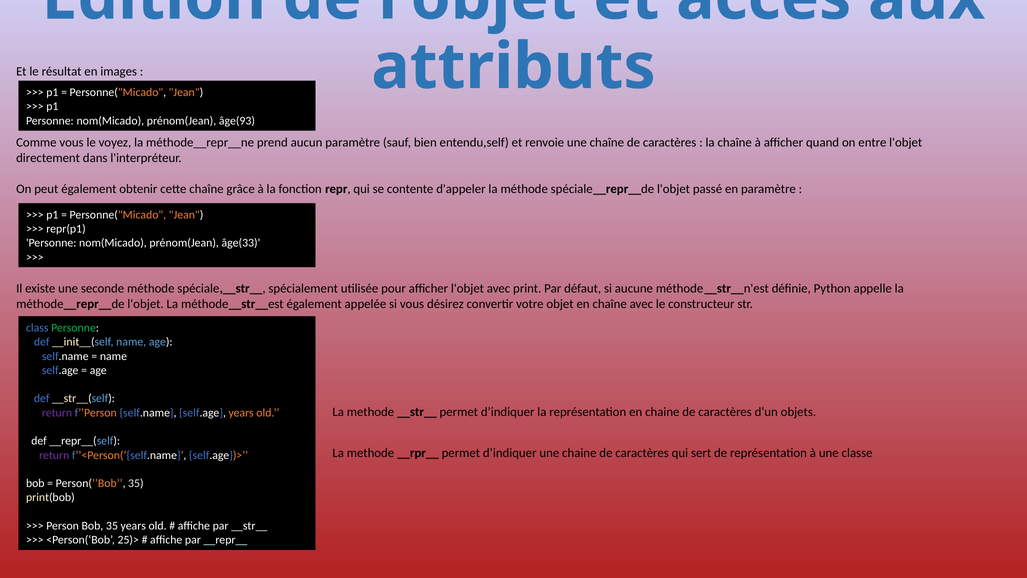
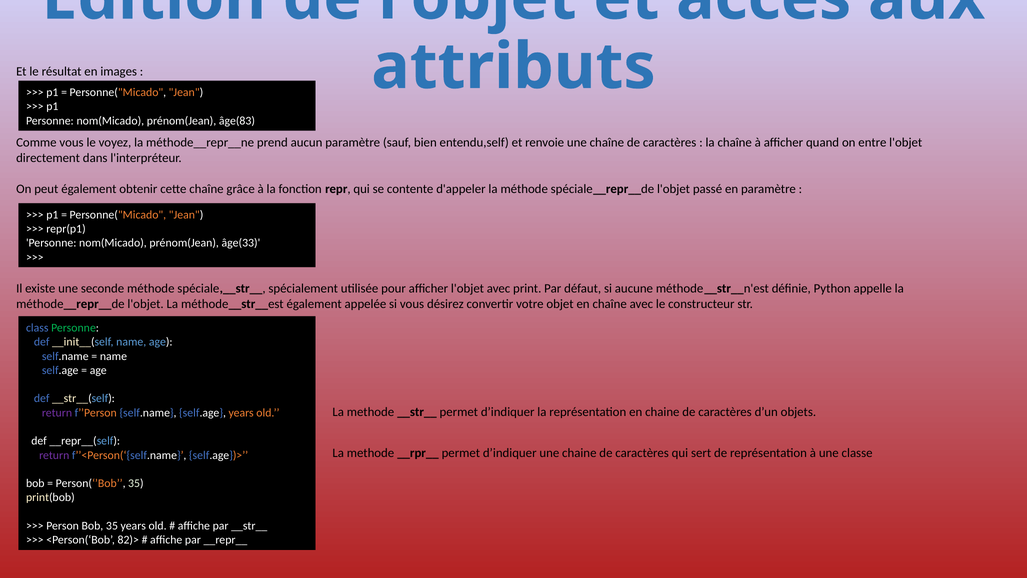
âge(93: âge(93 -> âge(83
25)>: 25)> -> 82)>
